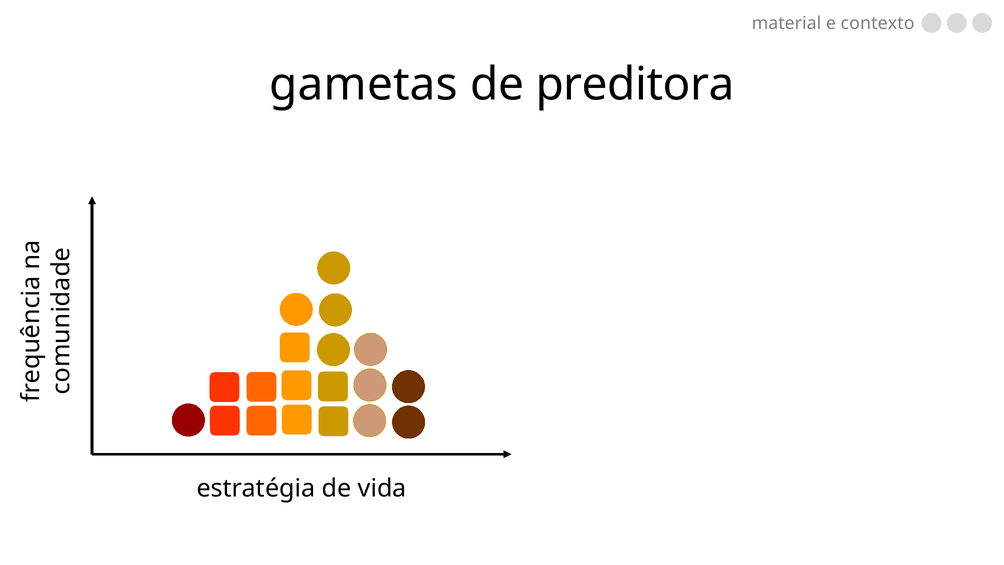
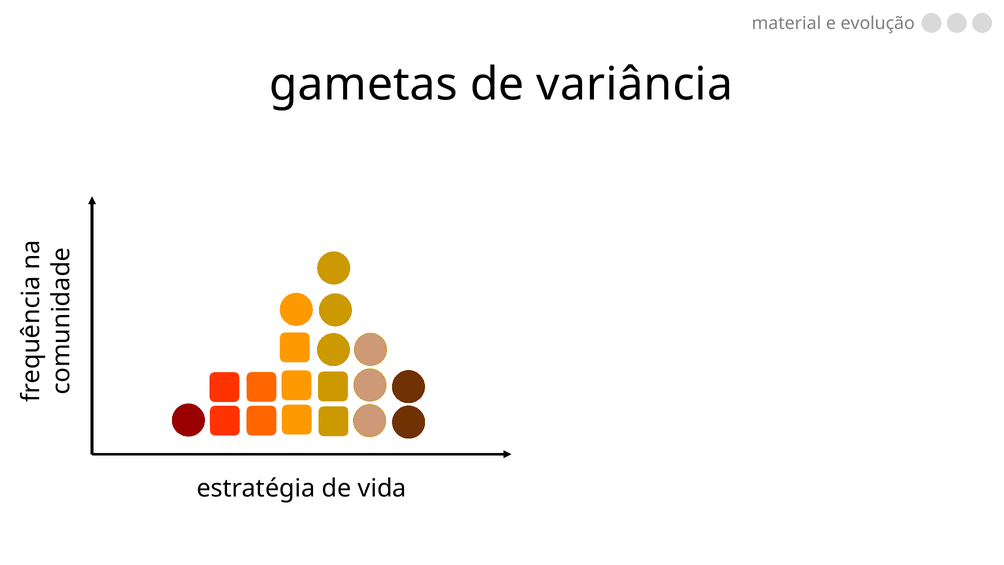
contexto: contexto -> evolução
preditora: preditora -> variância
